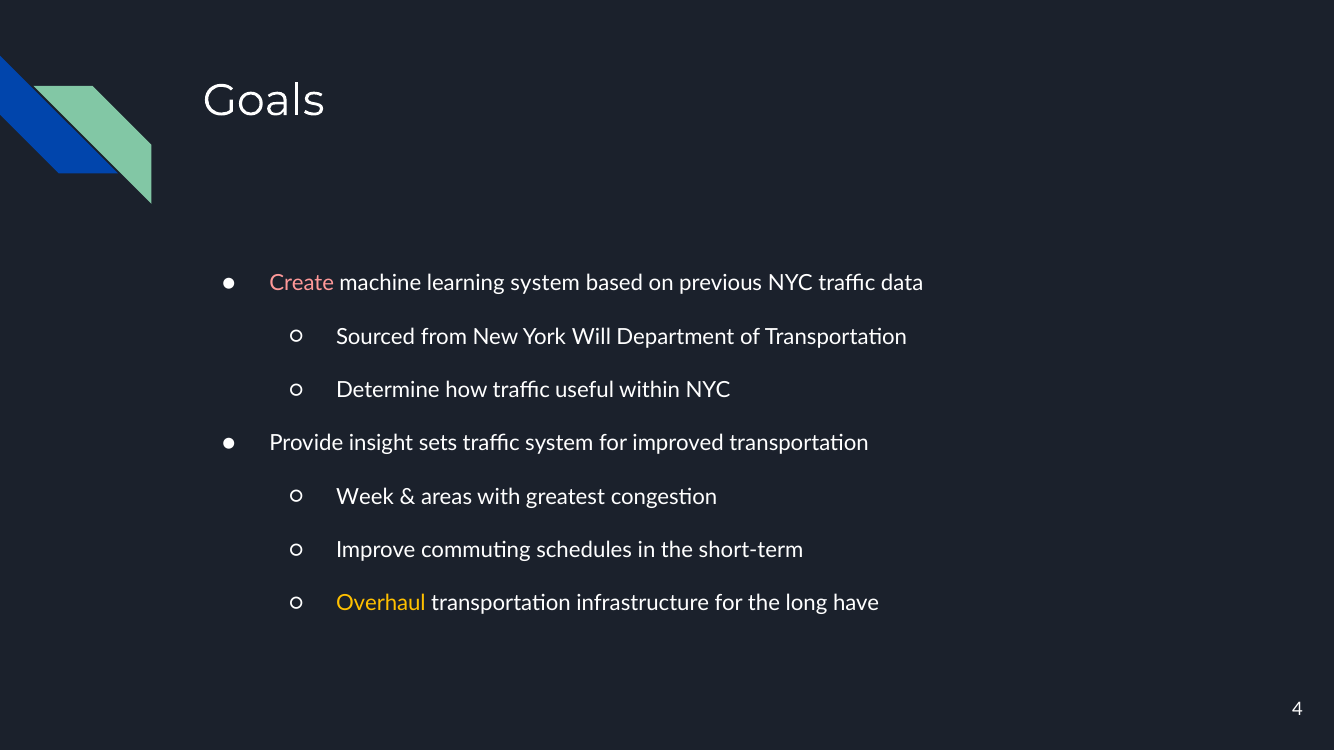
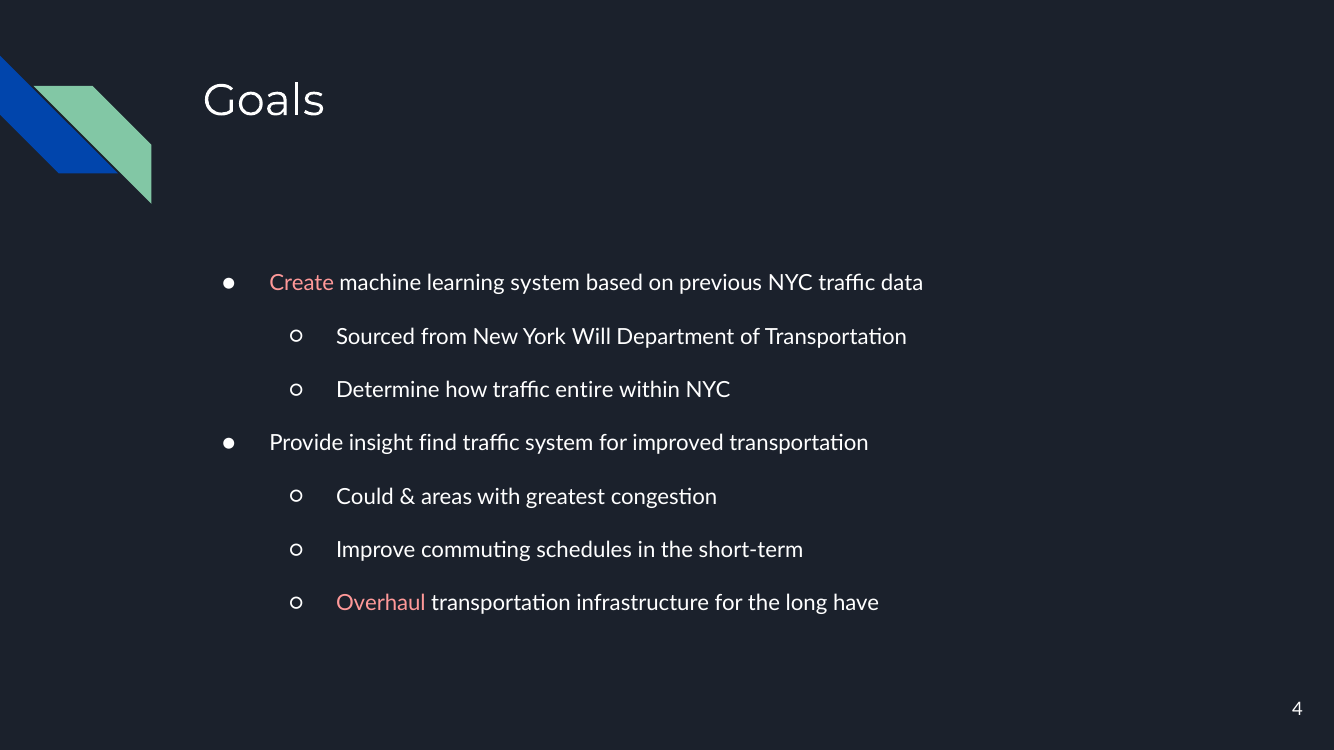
useful: useful -> entire
sets: sets -> find
Week: Week -> Could
Overhaul colour: yellow -> pink
